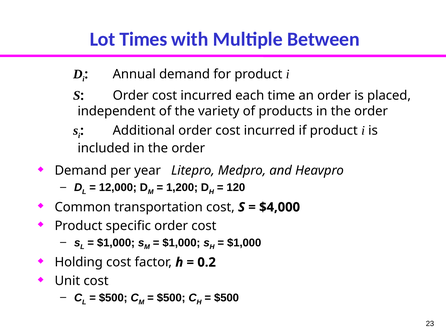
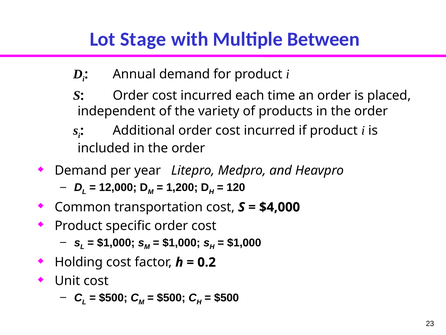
Times: Times -> Stage
